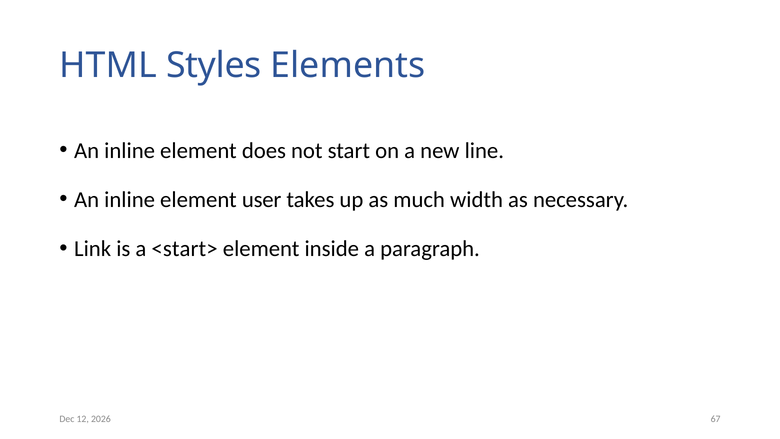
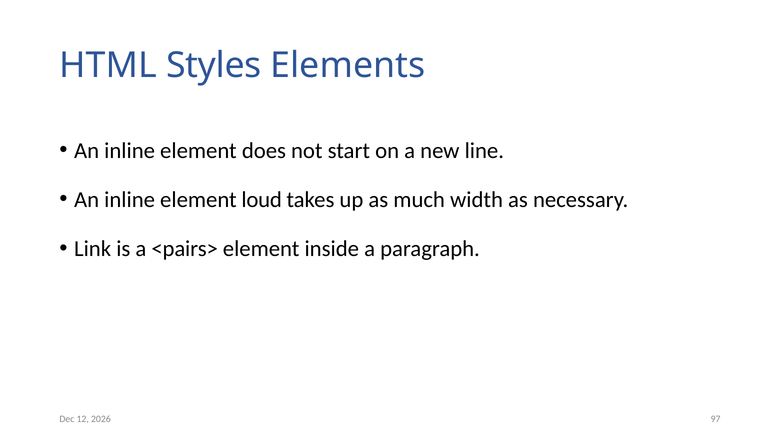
user: user -> loud
<start>: <start> -> <pairs>
67: 67 -> 97
